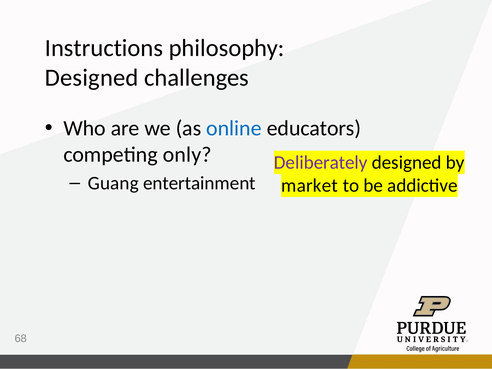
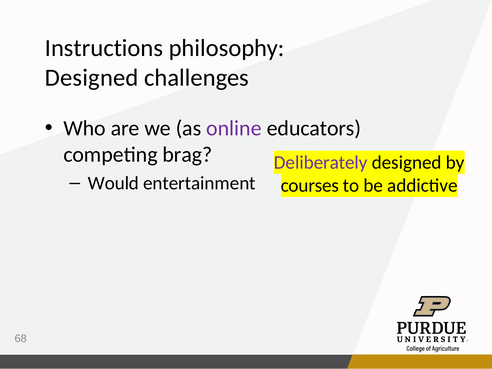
online colour: blue -> purple
only: only -> brag
Guang: Guang -> Would
market: market -> courses
